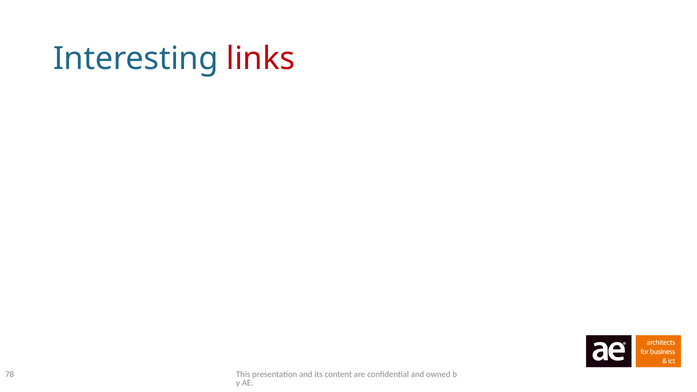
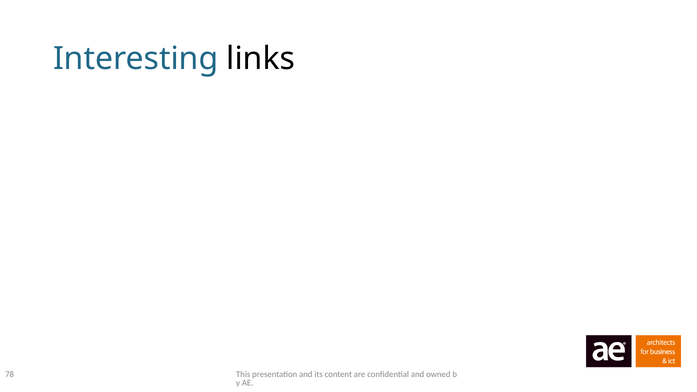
links colour: red -> black
